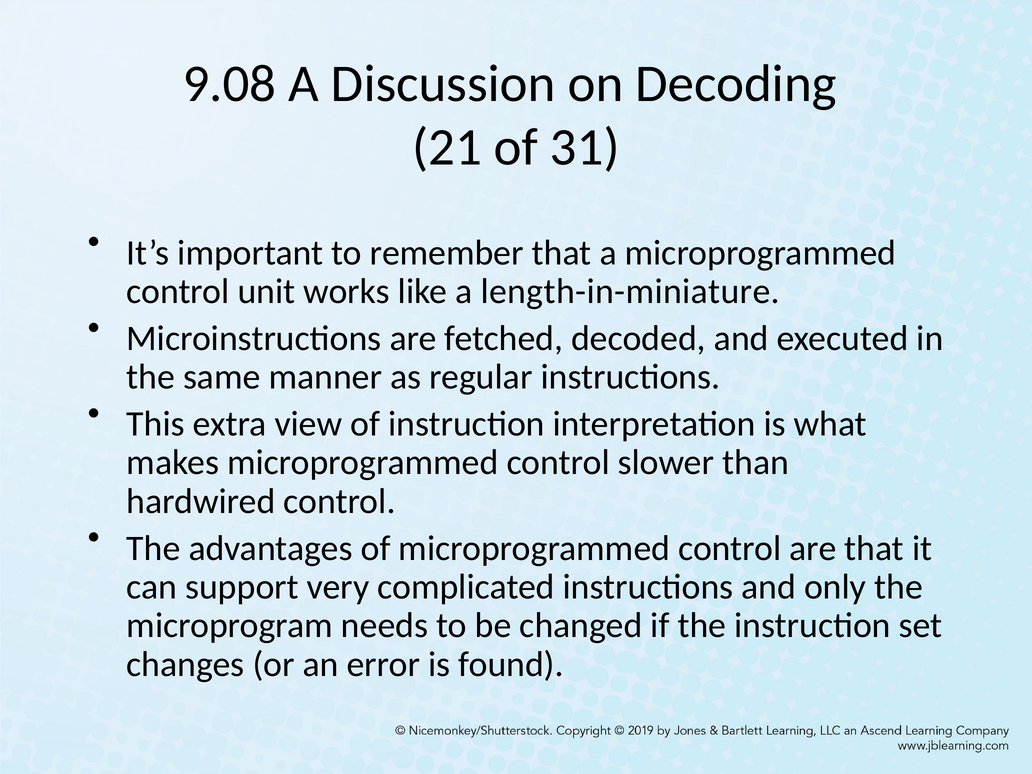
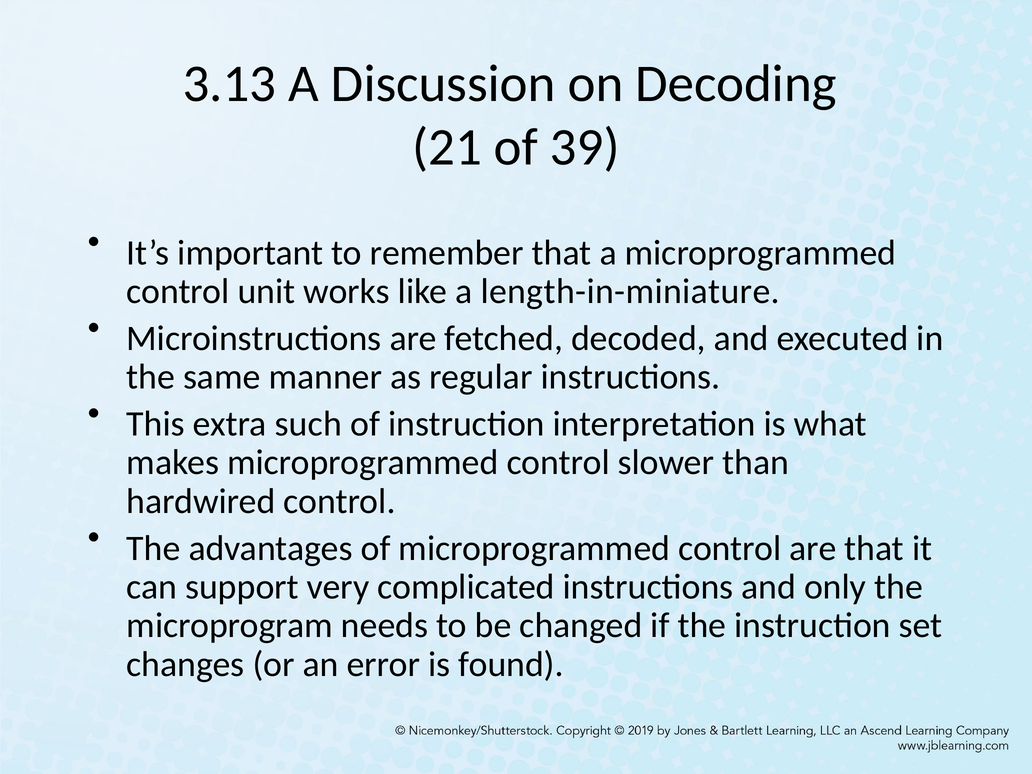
9.08: 9.08 -> 3.13
31: 31 -> 39
view: view -> such
